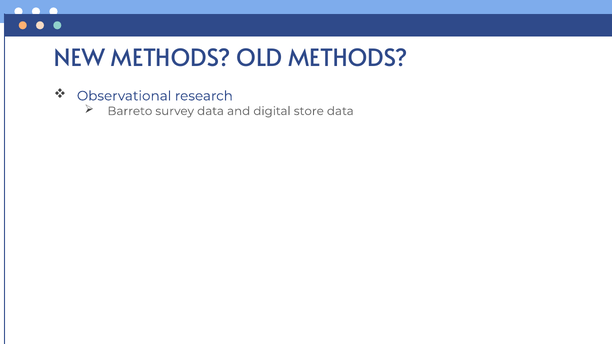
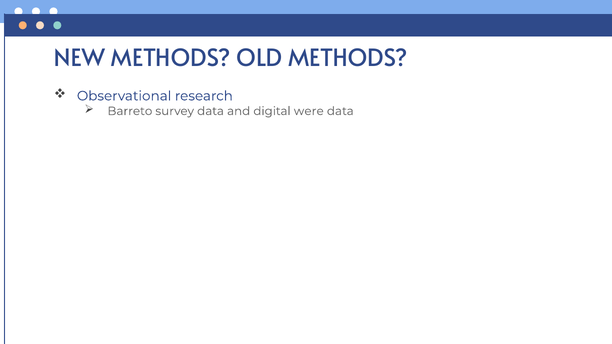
store: store -> were
